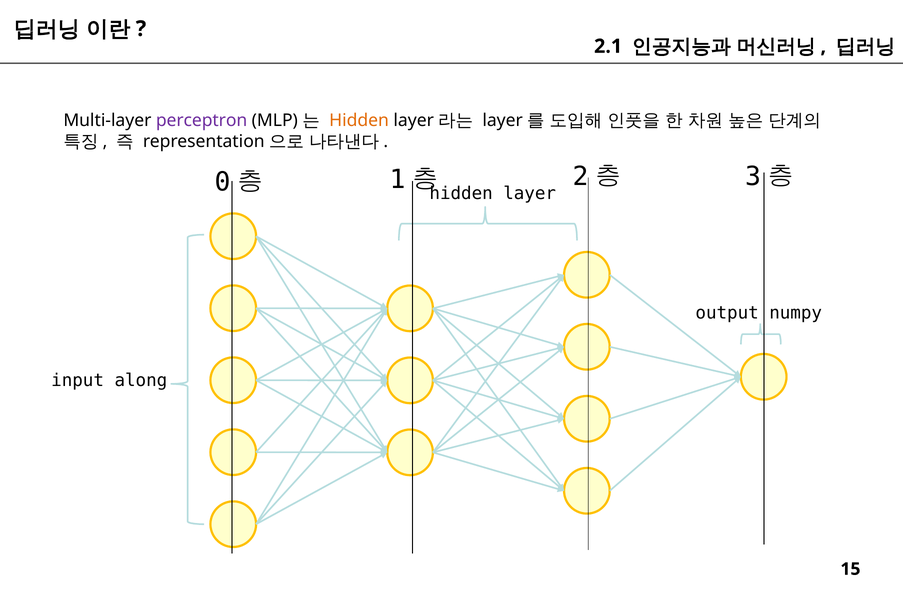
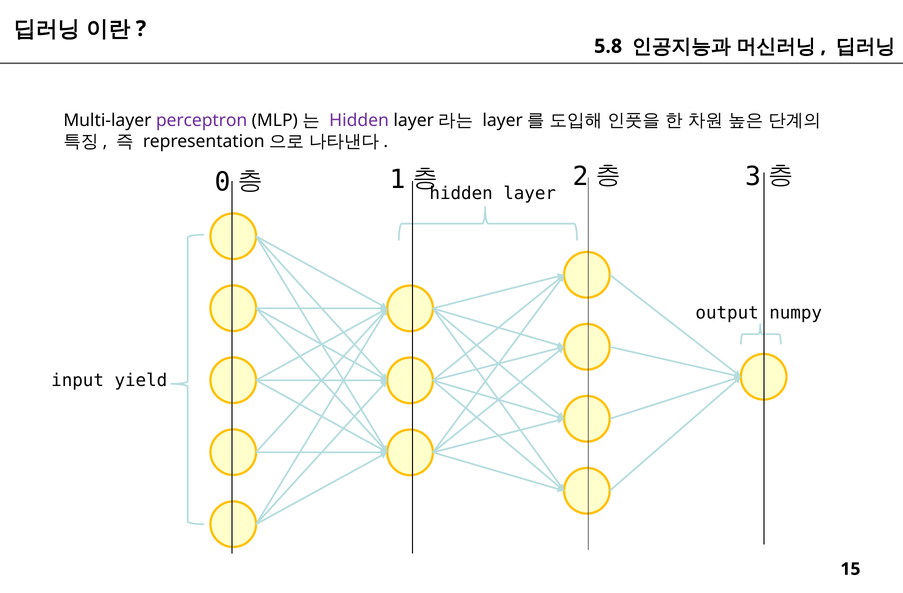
2.1: 2.1 -> 5.8
Hidden at (359, 121) colour: orange -> purple
along: along -> yield
